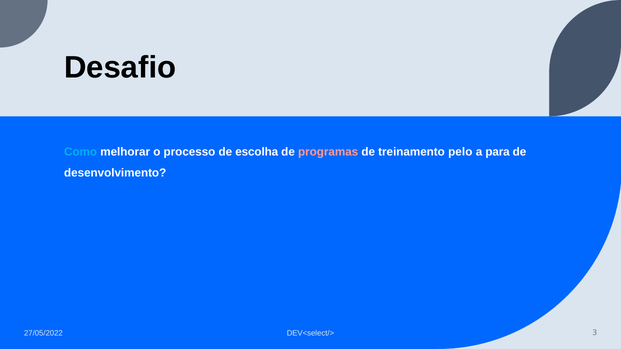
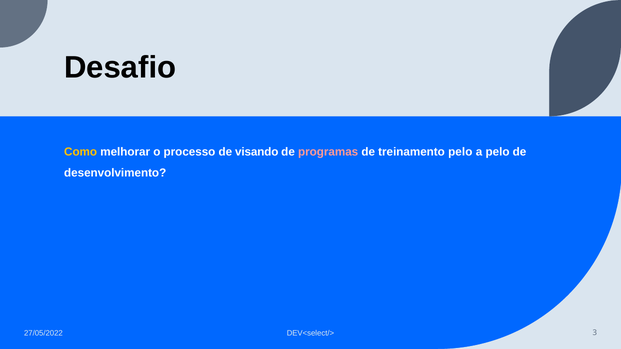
Como colour: light blue -> yellow
escolha: escolha -> visando
a para: para -> pelo
